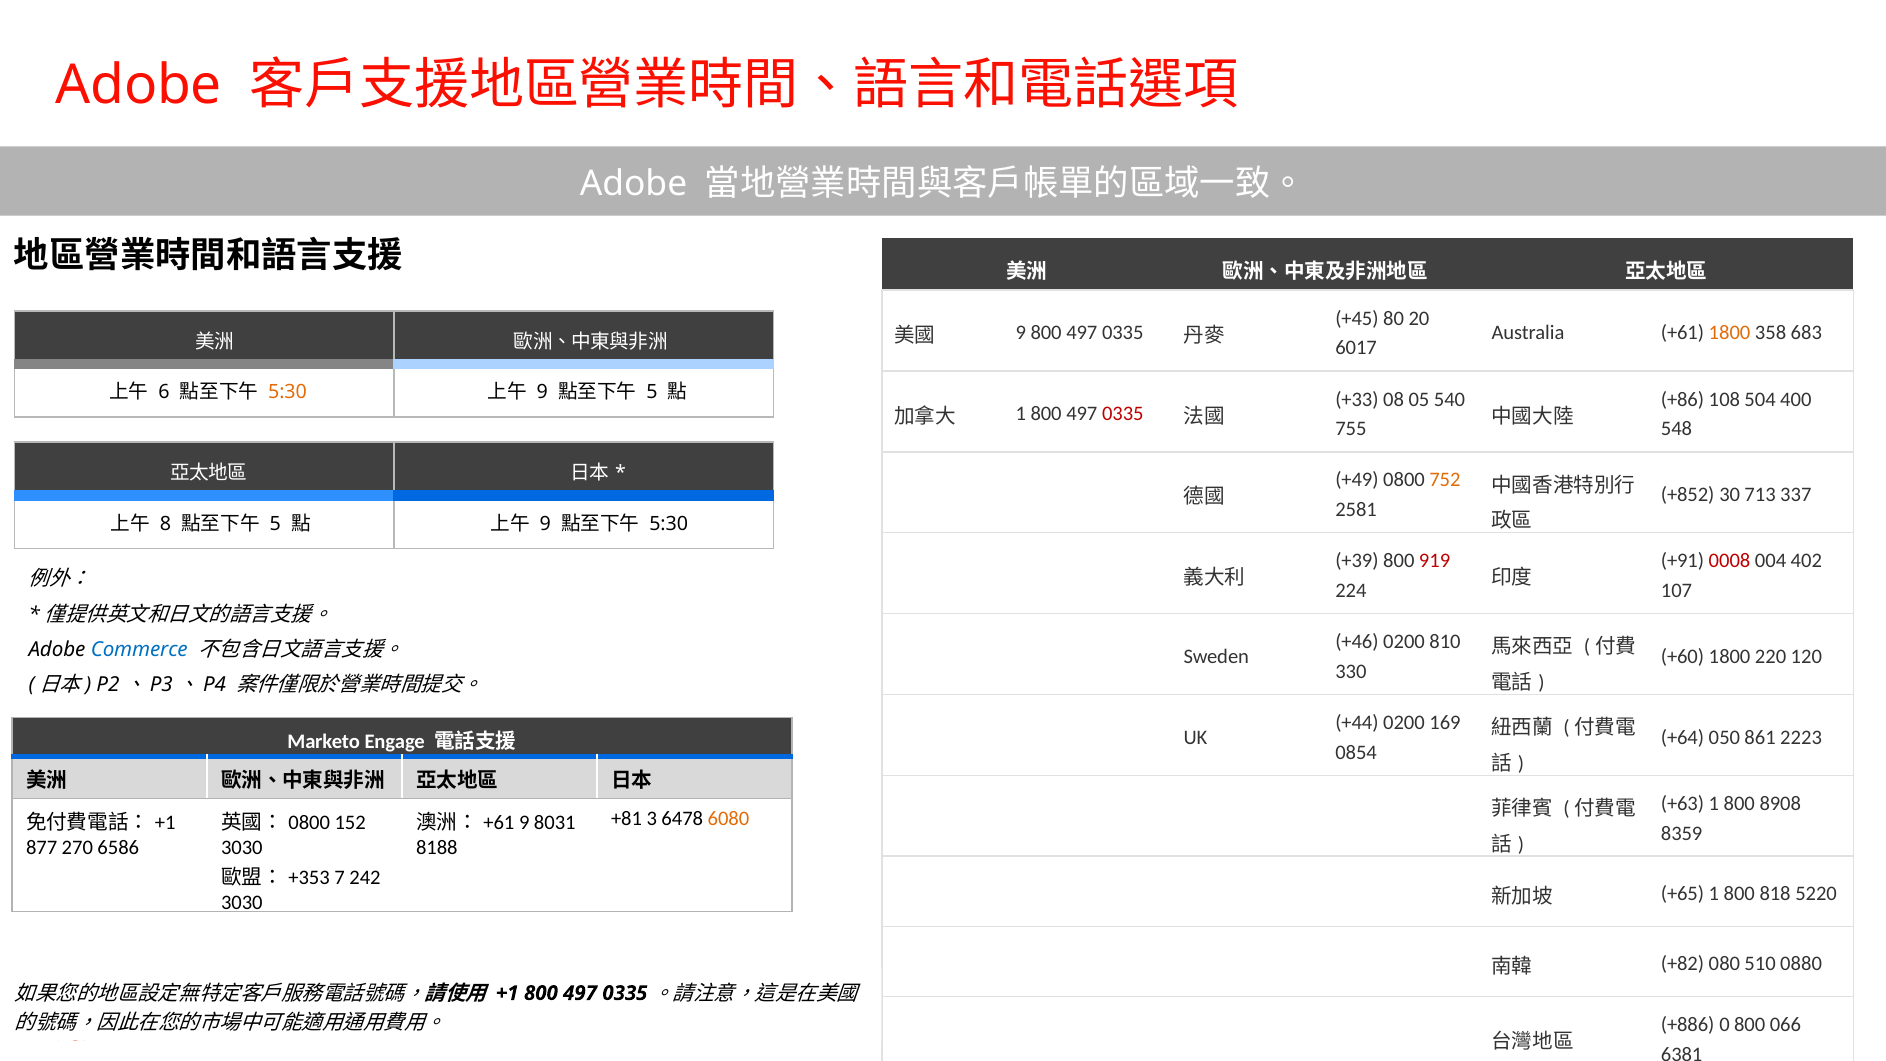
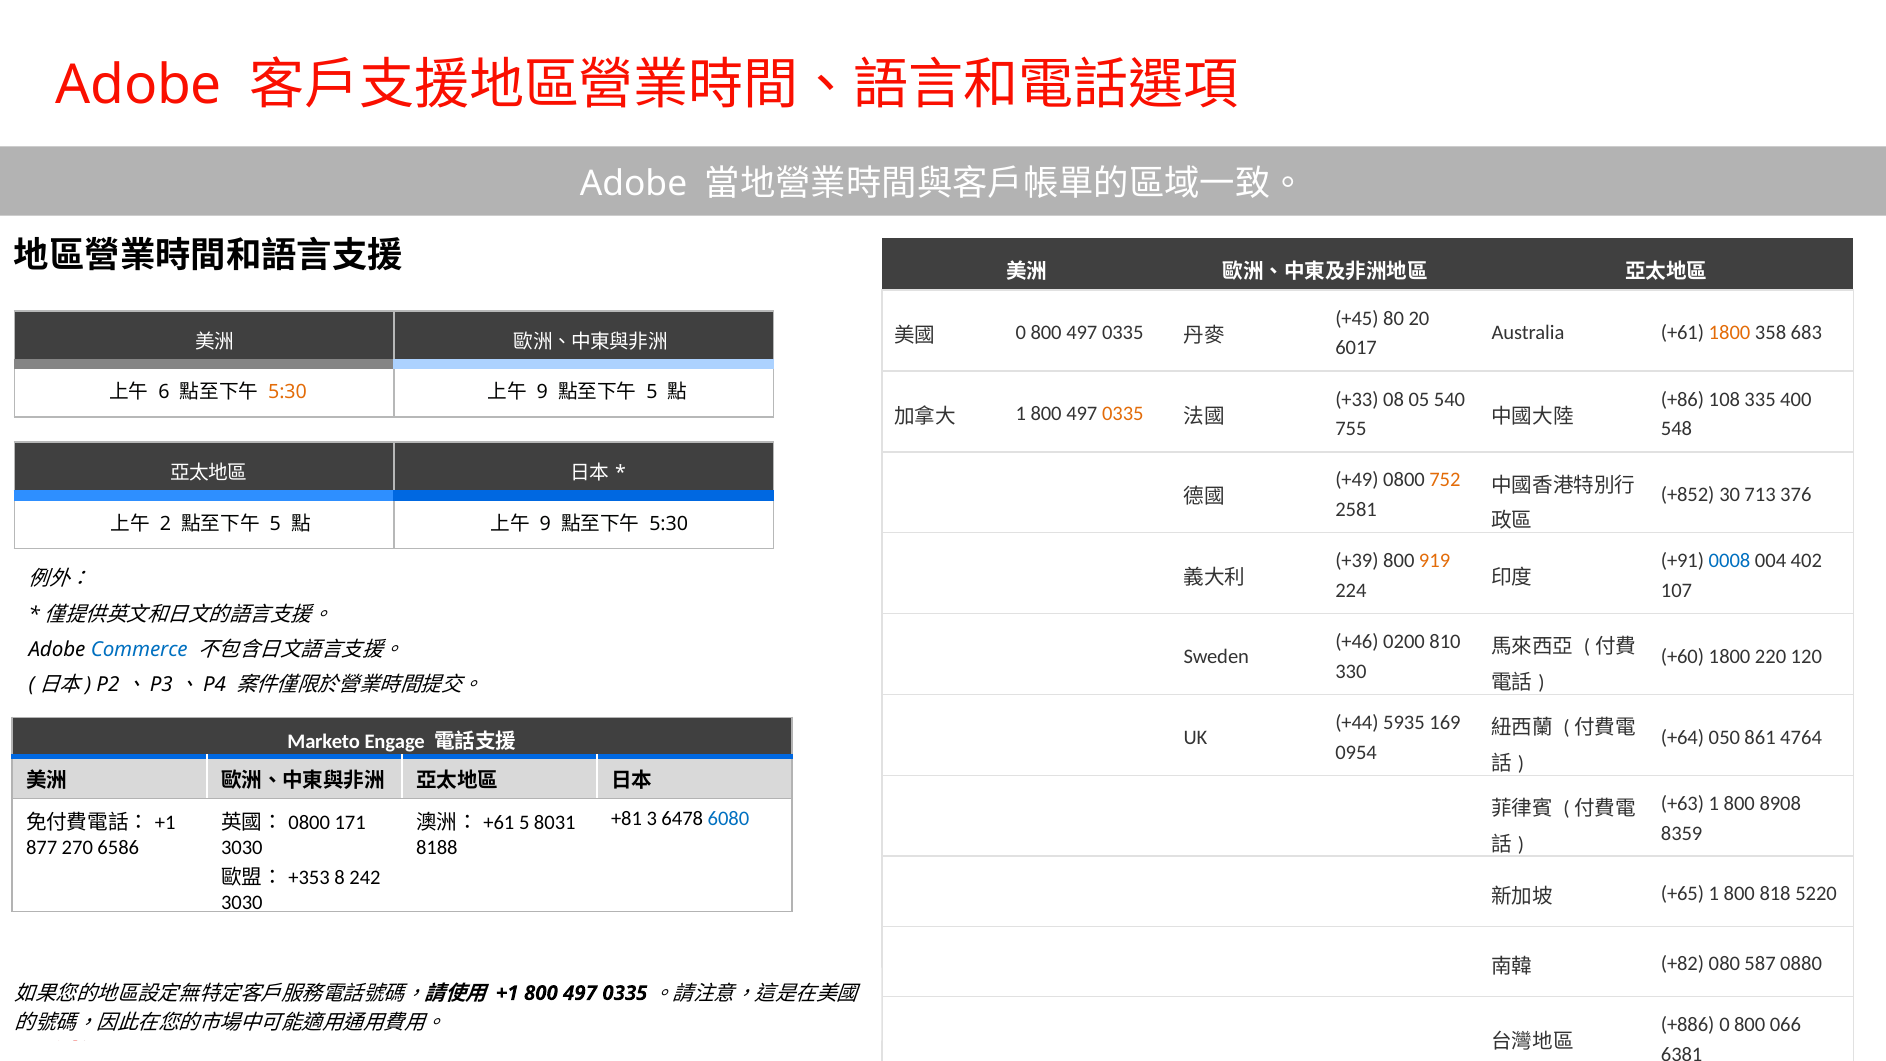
9 at (1021, 333): 9 -> 0
504: 504 -> 335
0335 at (1123, 414) colour: red -> orange
337: 337 -> 376
8: 8 -> 2
919 colour: red -> orange
0008 colour: red -> blue
+44 0200: 0200 -> 5935
2223: 2223 -> 4764
0854: 0854 -> 0954
6080 colour: orange -> blue
152: 152 -> 171
+61 9: 9 -> 5
7: 7 -> 8
510: 510 -> 587
